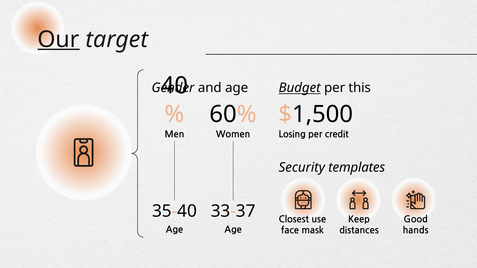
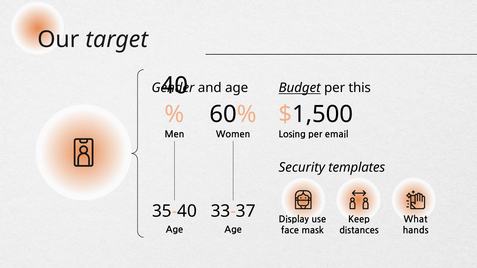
Our underline: present -> none
credit: credit -> email
Closest: Closest -> Display
Good: Good -> What
